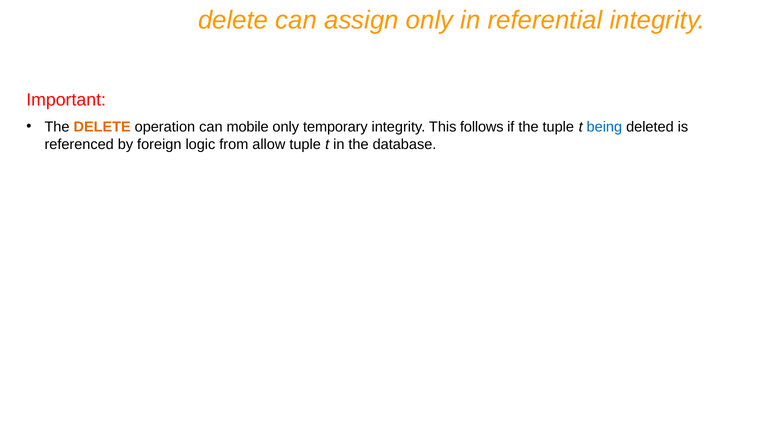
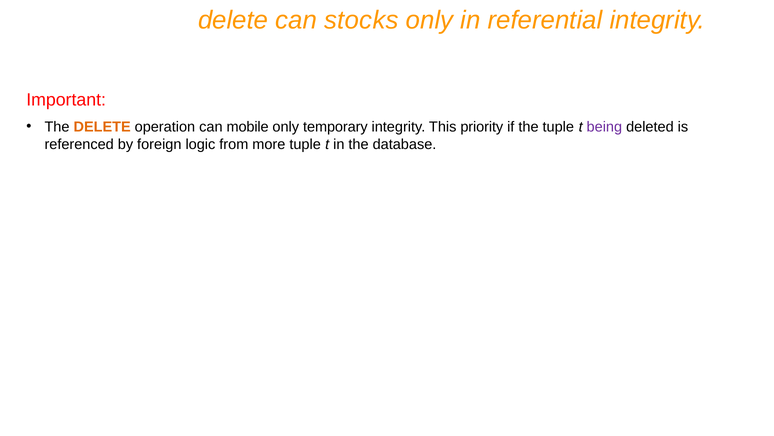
assign: assign -> stocks
follows: follows -> priority
being colour: blue -> purple
allow: allow -> more
